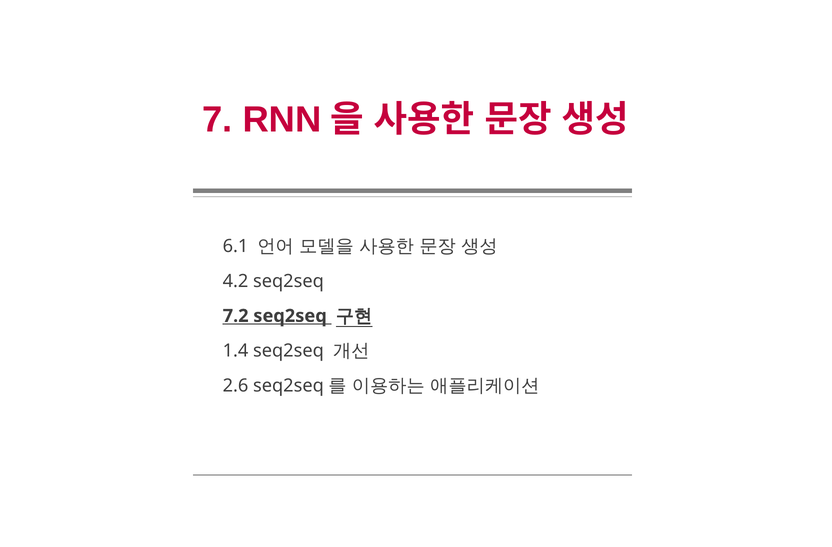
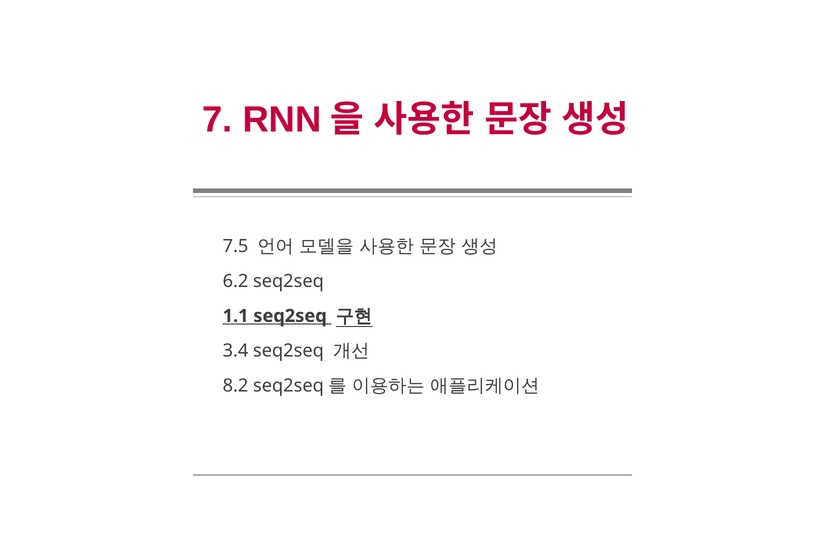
6.1: 6.1 -> 7.5
4.2: 4.2 -> 6.2
7.2: 7.2 -> 1.1
1.4: 1.4 -> 3.4
2.6: 2.6 -> 8.2
